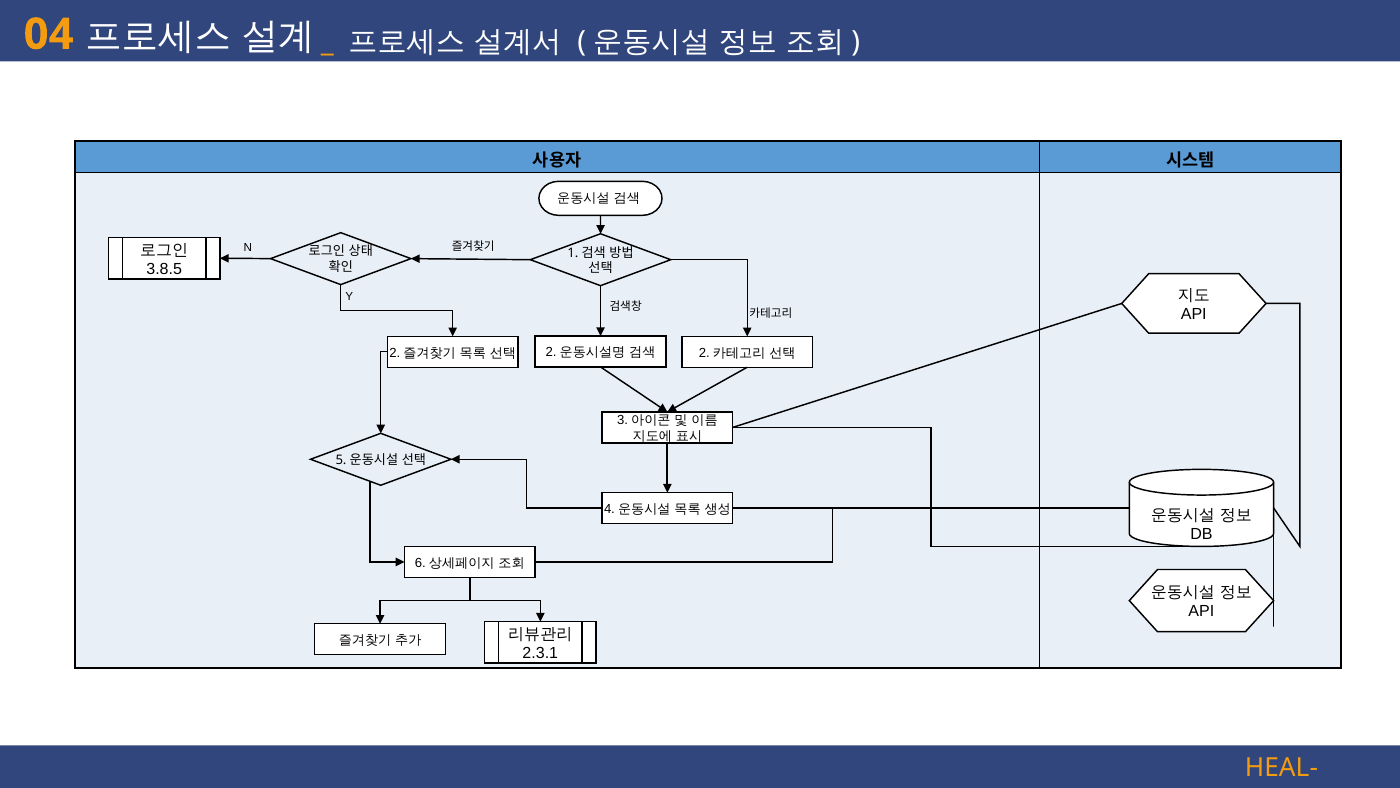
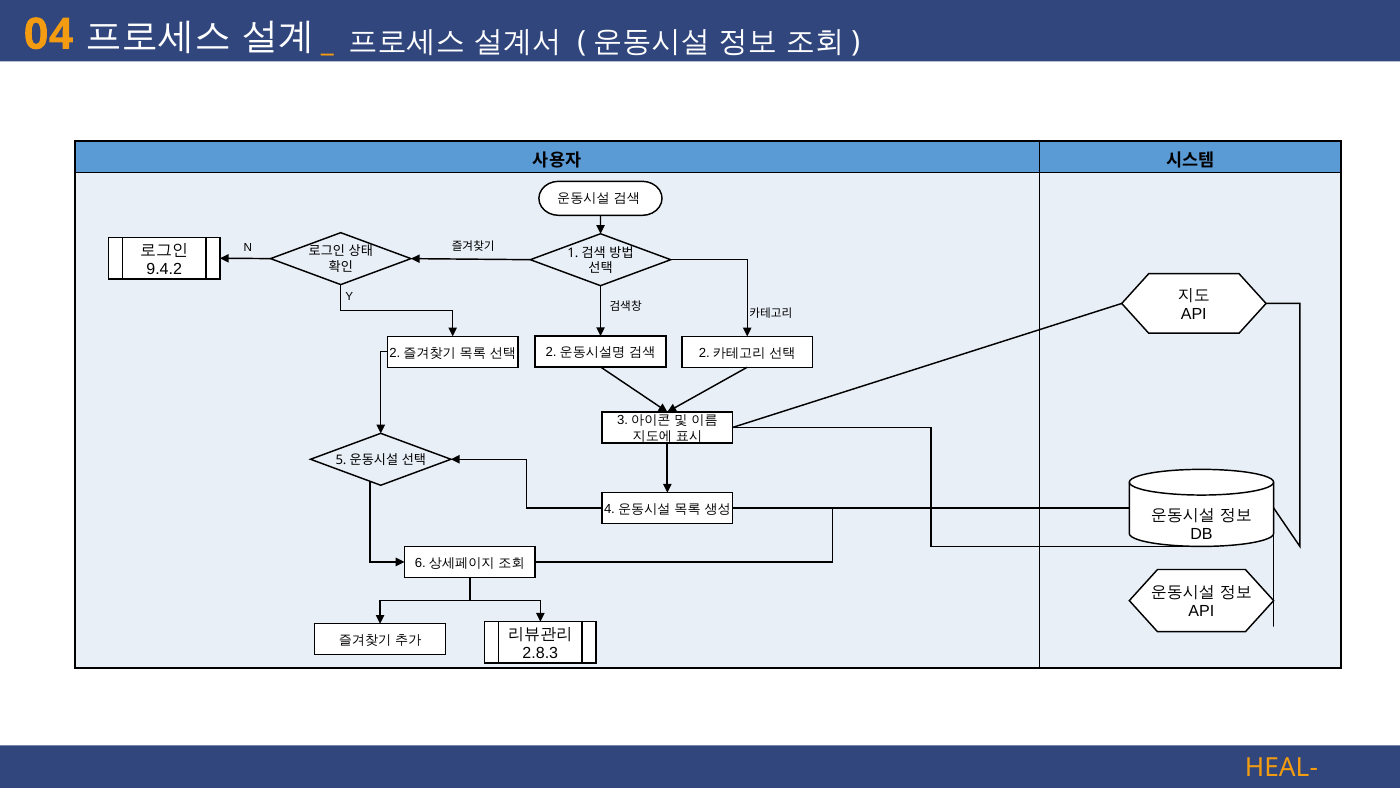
3.8.5: 3.8.5 -> 9.4.2
2.3.1: 2.3.1 -> 2.8.3
